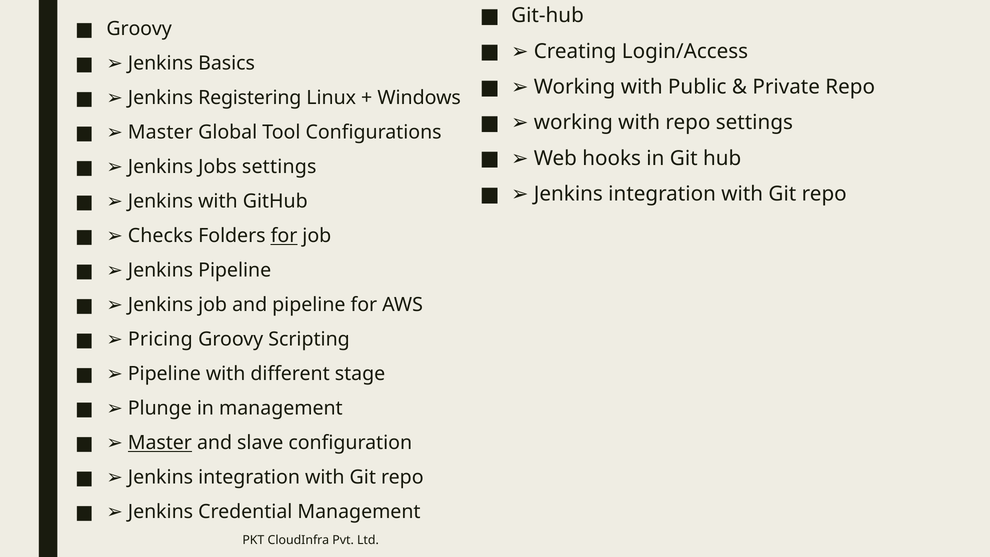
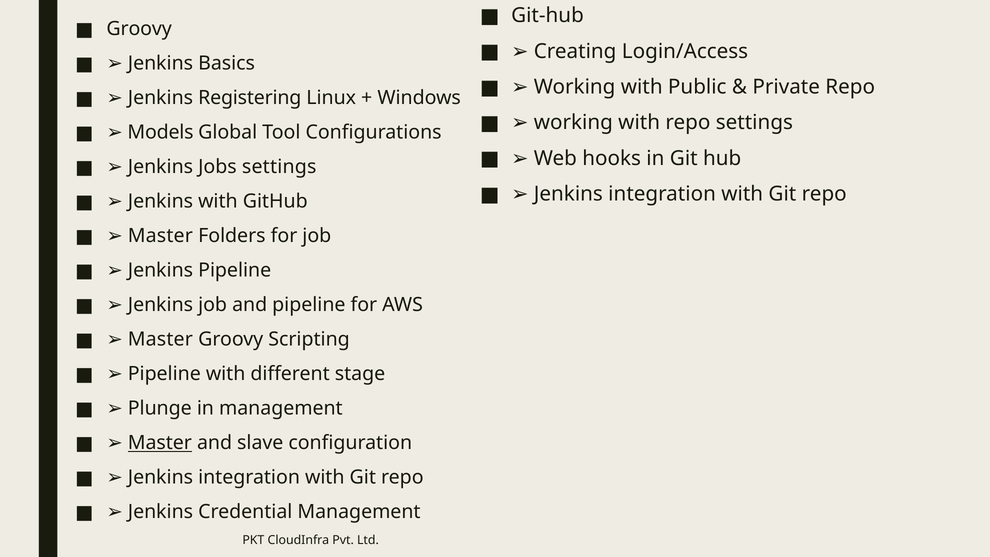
Master at (160, 132): Master -> Models
Checks at (160, 236): Checks -> Master
for at (284, 236) underline: present -> none
Pricing at (160, 339): Pricing -> Master
